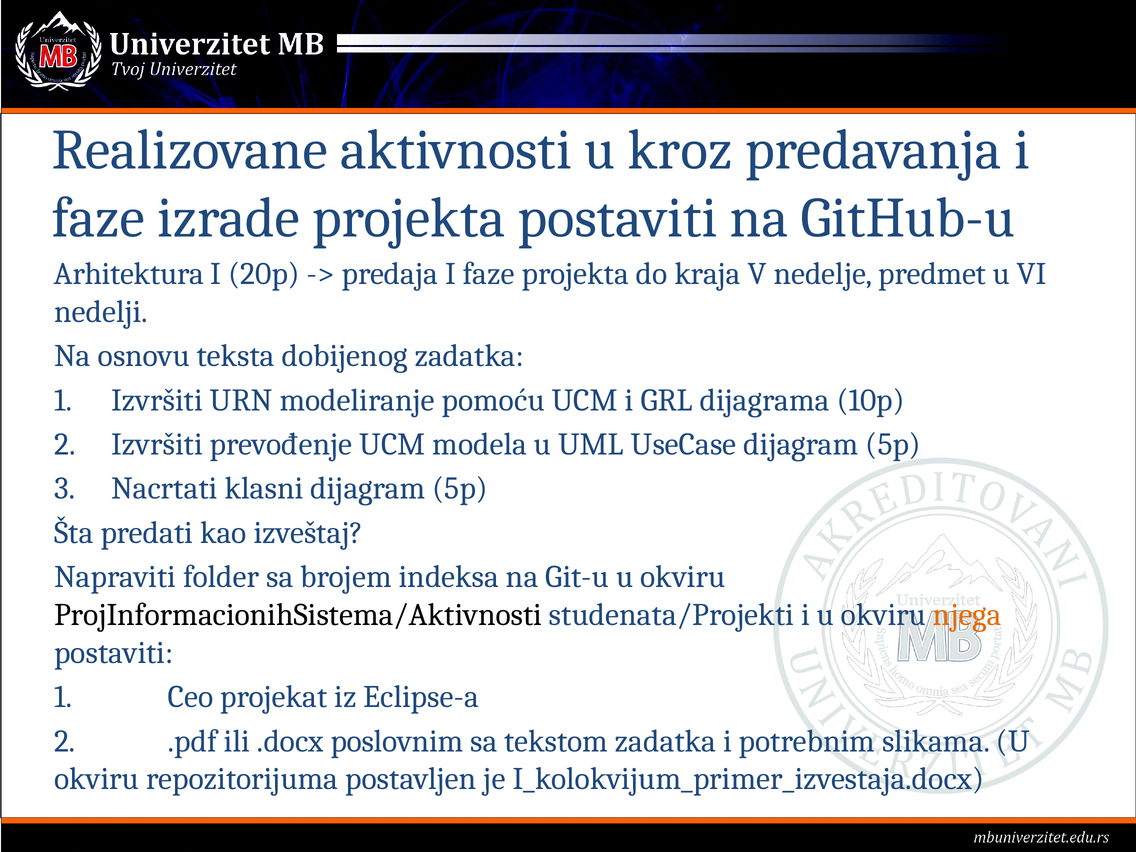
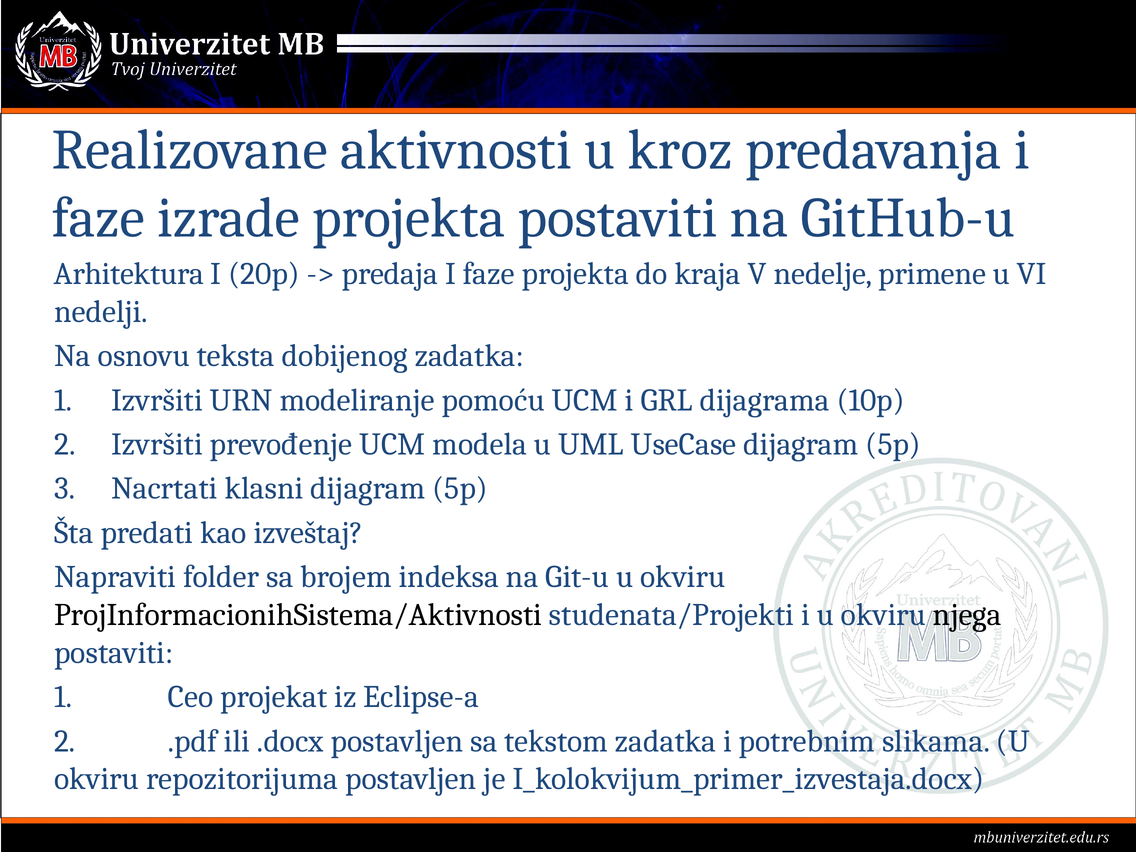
predmet: predmet -> primene
njega colour: orange -> black
.docx poslovnim: poslovnim -> postavljen
